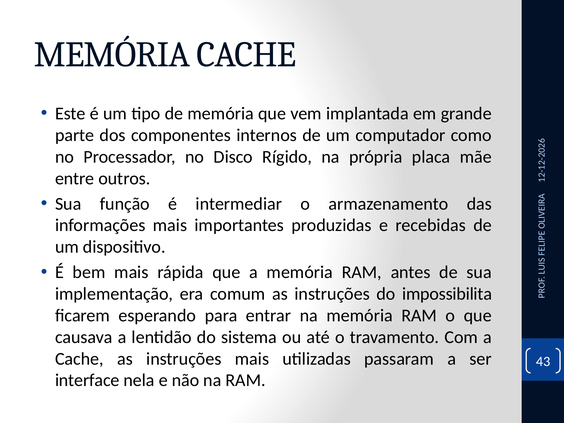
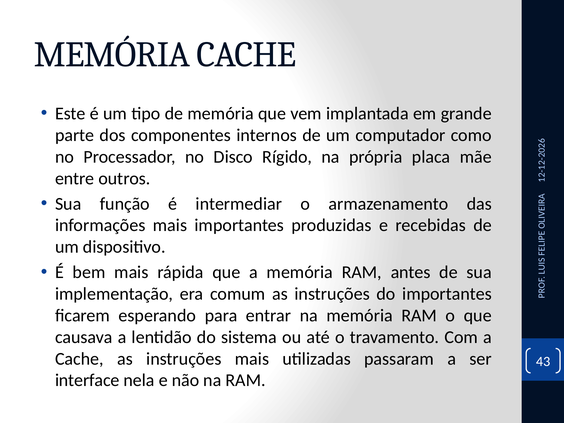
do impossibilita: impossibilita -> importantes
